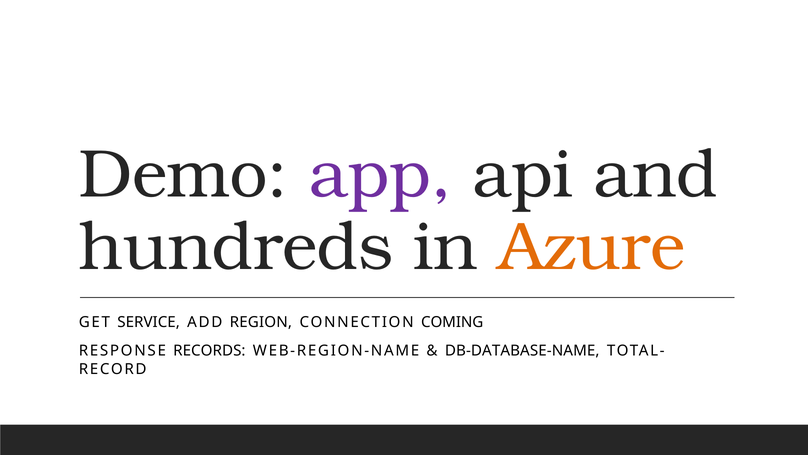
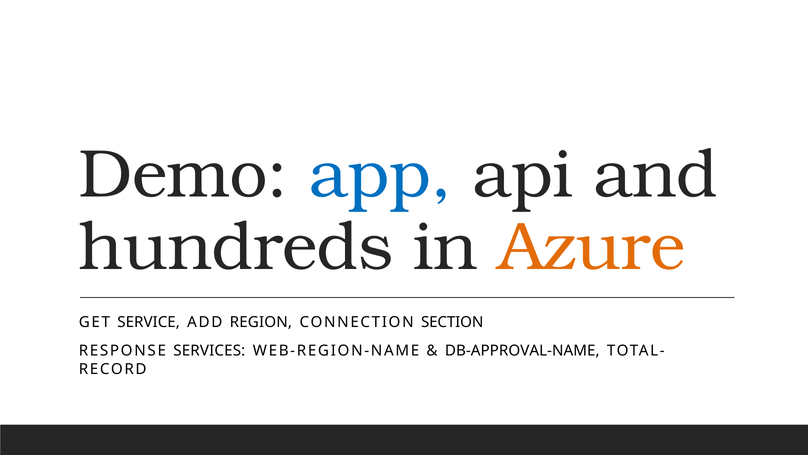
app colour: purple -> blue
COMING: COMING -> SECTION
RECORDS: RECORDS -> SERVICES
DB-DATABASE-NAME: DB-DATABASE-NAME -> DB-APPROVAL-NAME
